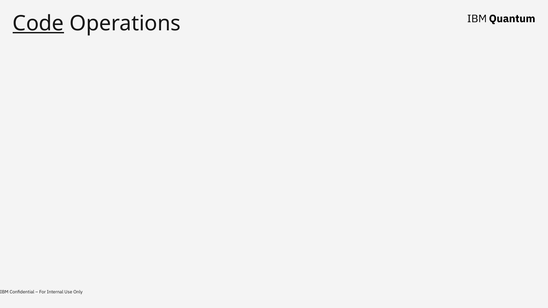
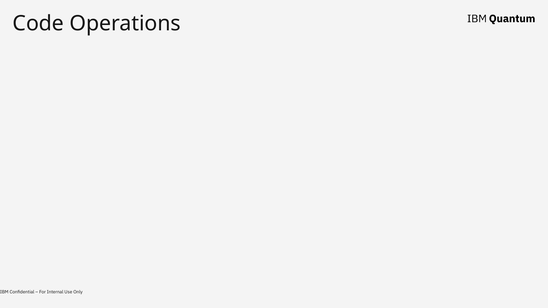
Code underline: present -> none
